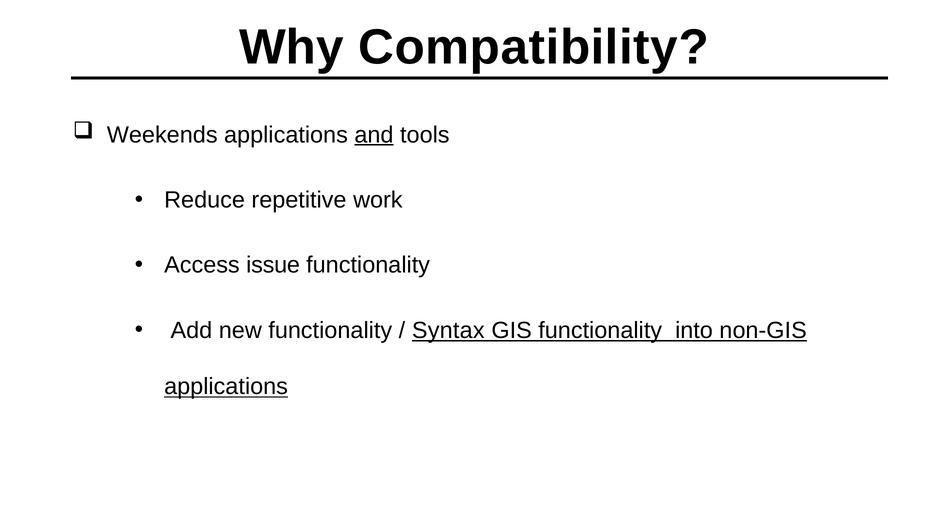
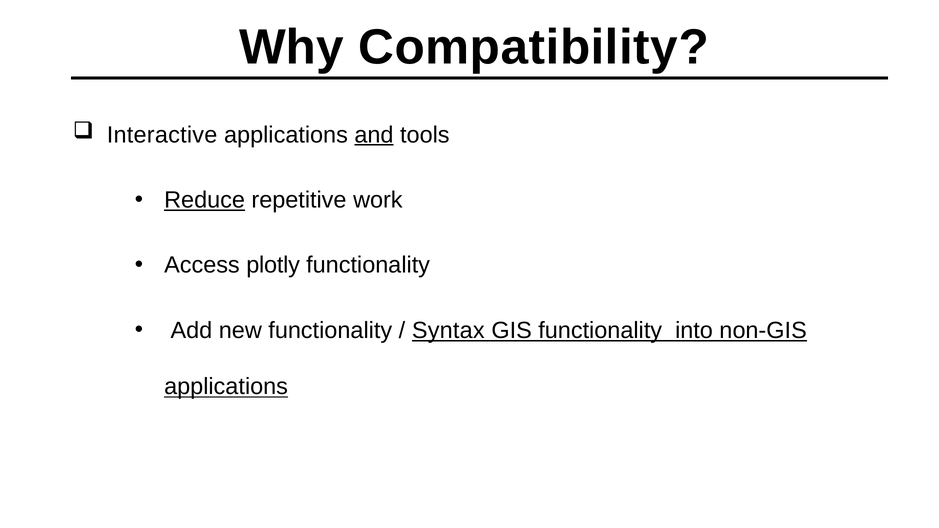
Weekends: Weekends -> Interactive
Reduce underline: none -> present
issue: issue -> plotly
